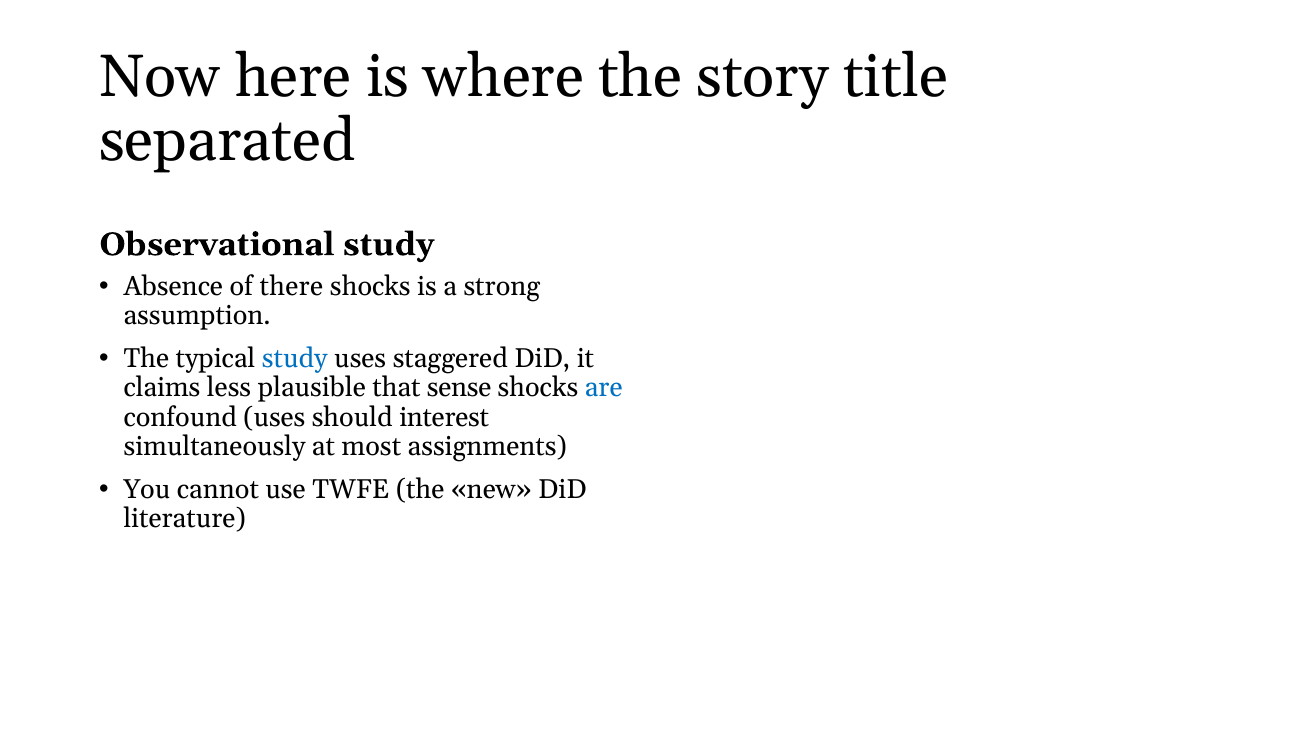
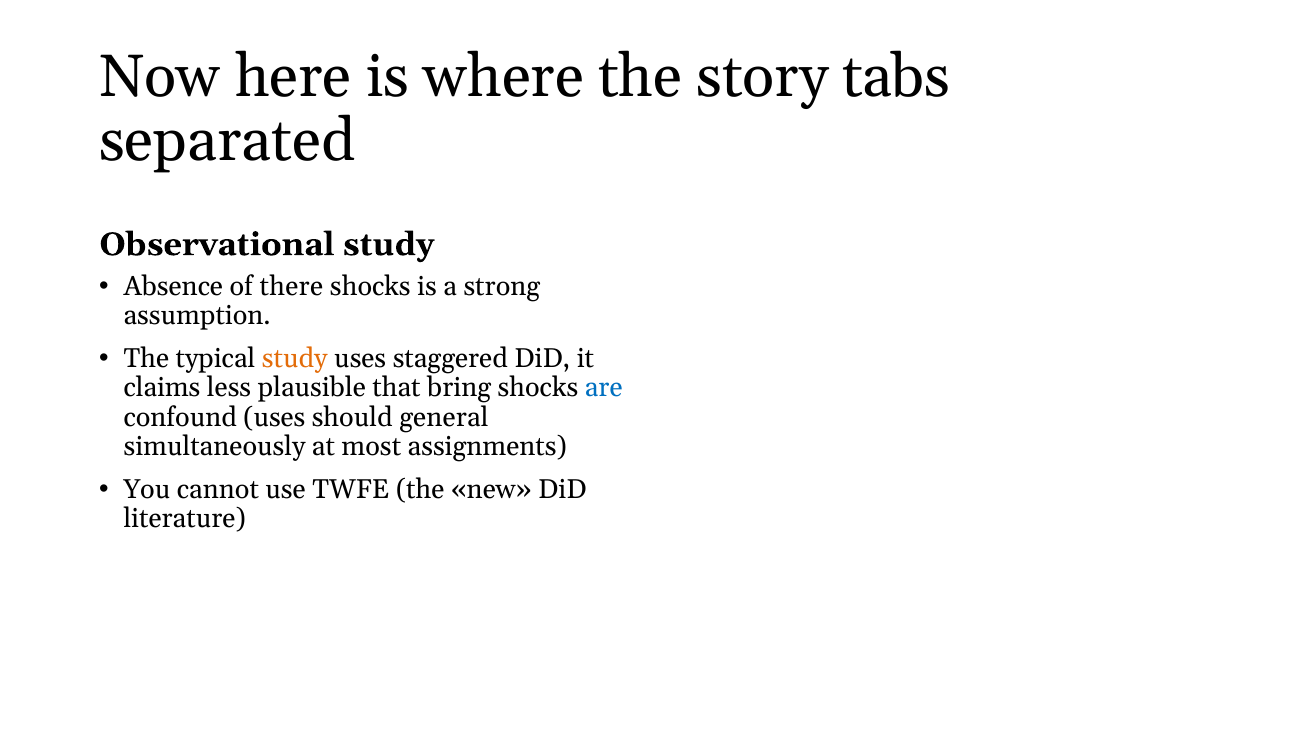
title: title -> tabs
study at (295, 358) colour: blue -> orange
sense: sense -> bring
interest: interest -> general
